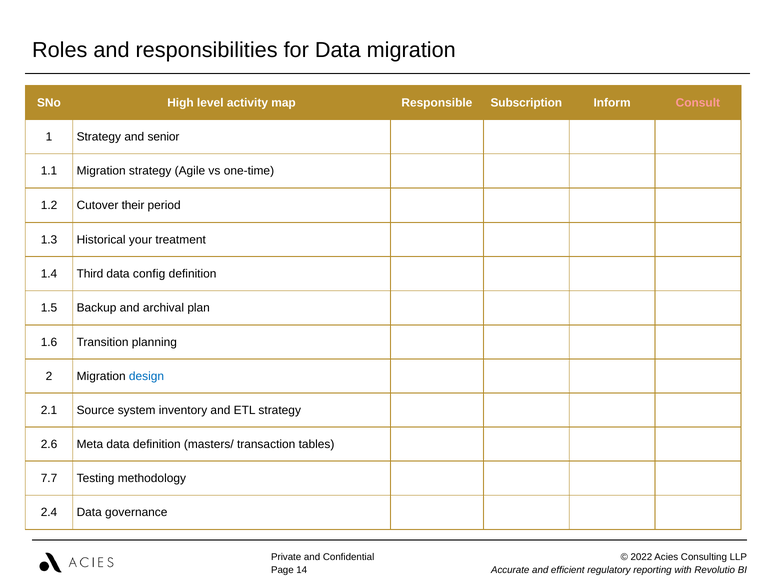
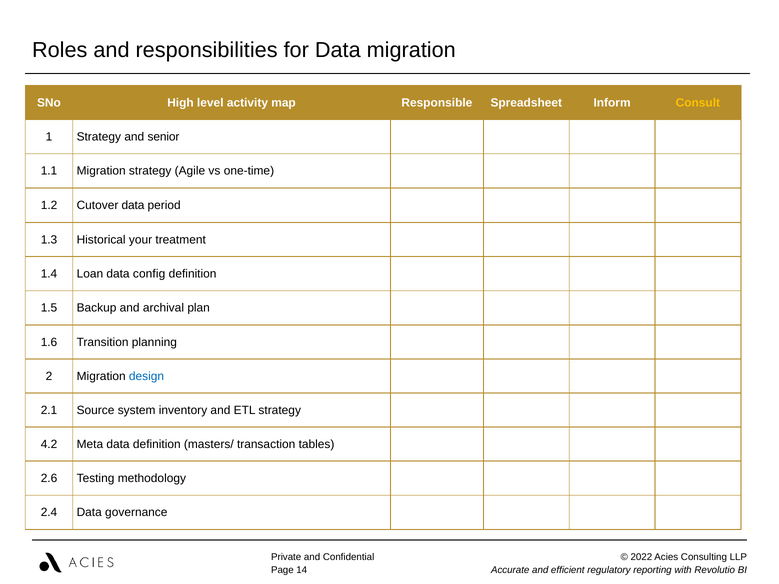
Subscription: Subscription -> Spreadsheet
Consult colour: pink -> yellow
Cutover their: their -> data
Third: Third -> Loan
2.6: 2.6 -> 4.2
7.7: 7.7 -> 2.6
